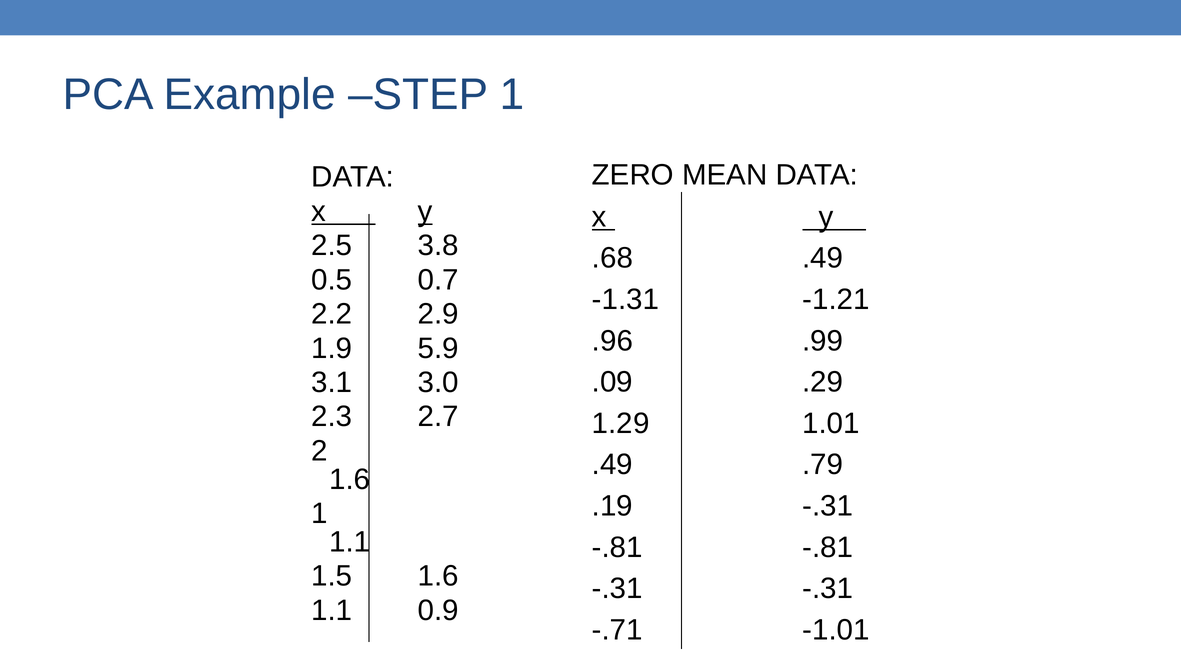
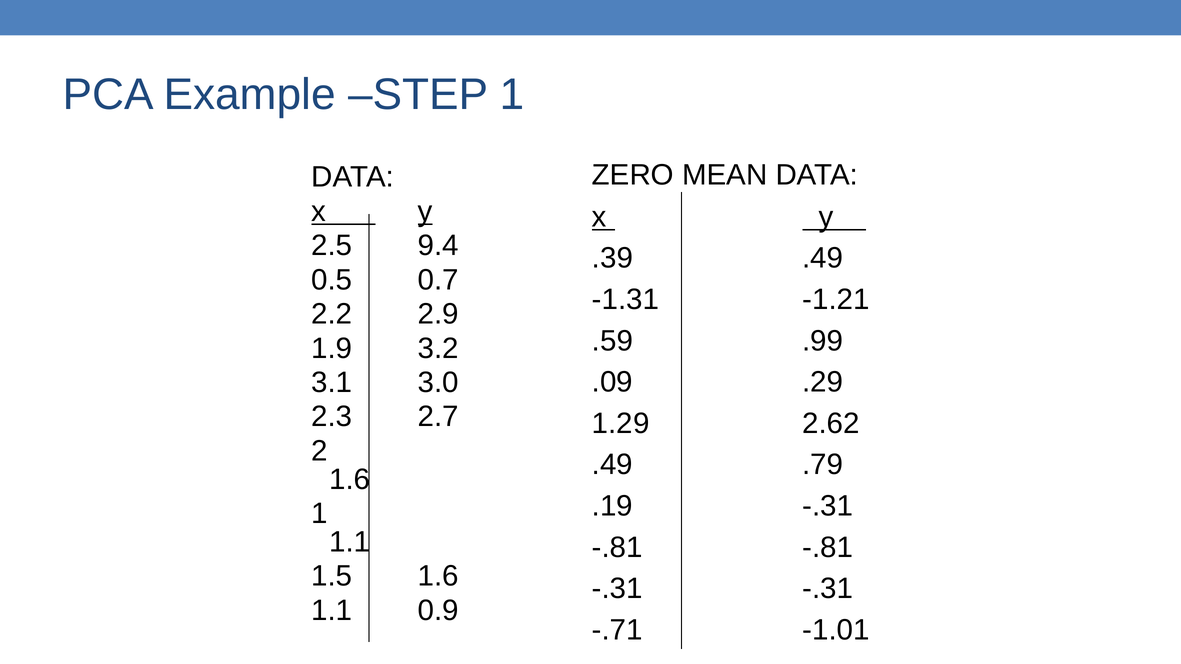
3.8: 3.8 -> 9.4
.68: .68 -> .39
.96: .96 -> .59
5.9: 5.9 -> 3.2
1.01: 1.01 -> 2.62
